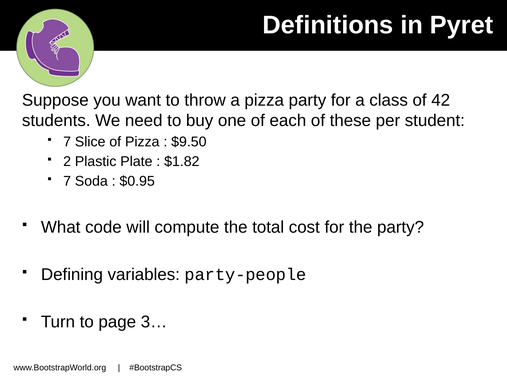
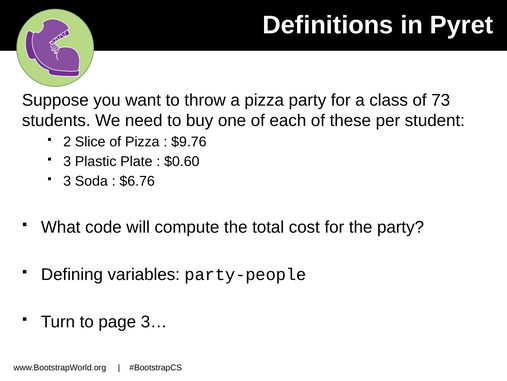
42: 42 -> 73
7 at (67, 142): 7 -> 2
$9.50: $9.50 -> $9.76
2 at (67, 161): 2 -> 3
$1.82: $1.82 -> $0.60
7 at (67, 181): 7 -> 3
$0.95: $0.95 -> $6.76
